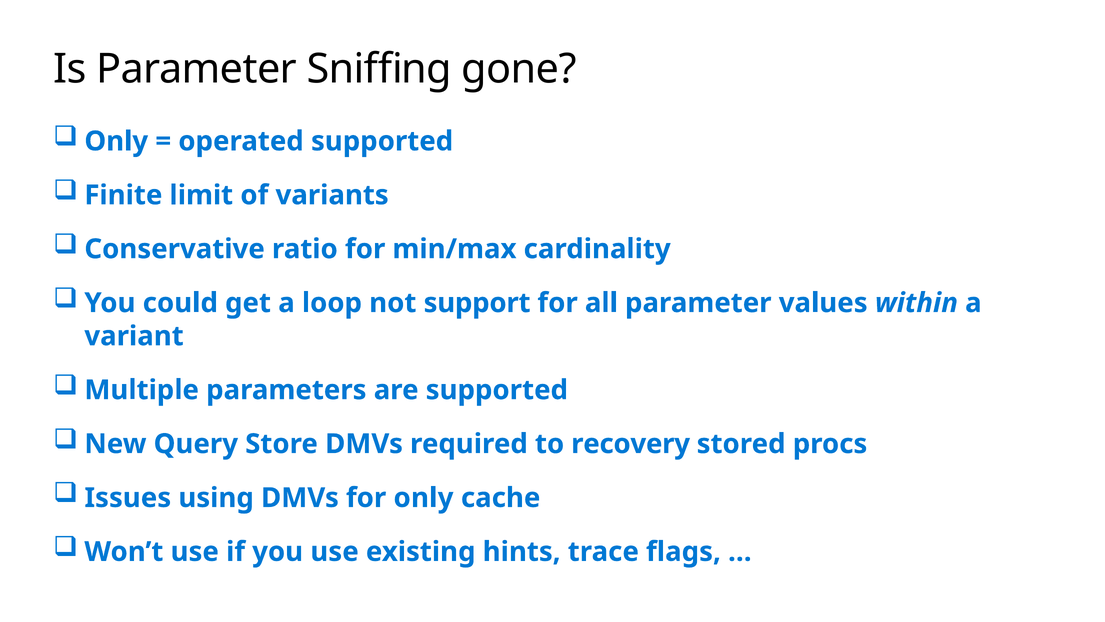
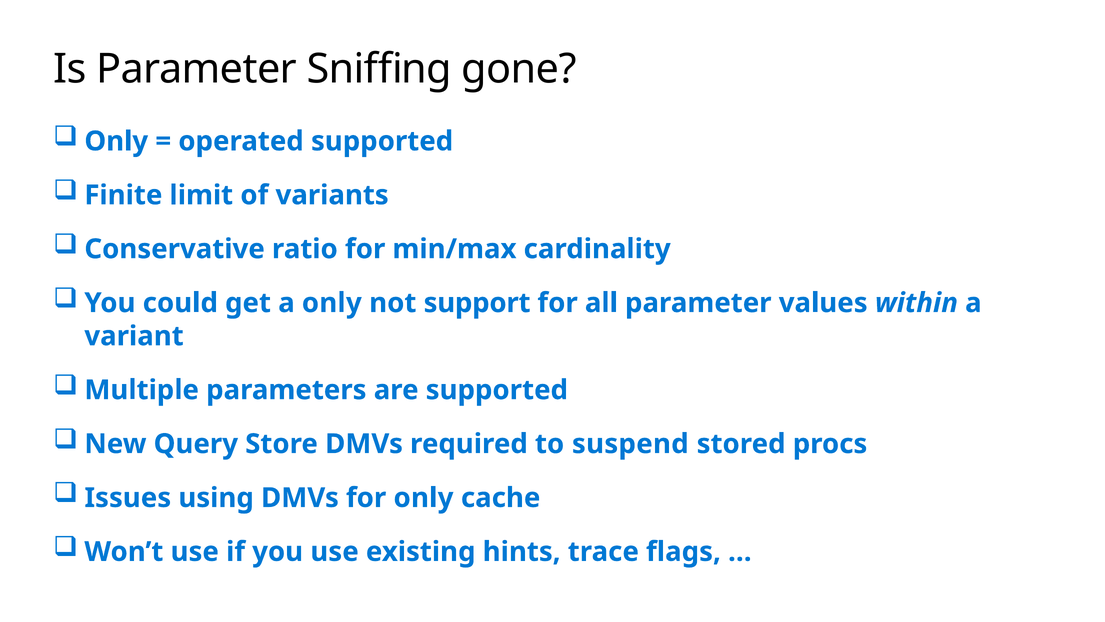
a loop: loop -> only
recovery: recovery -> suspend
